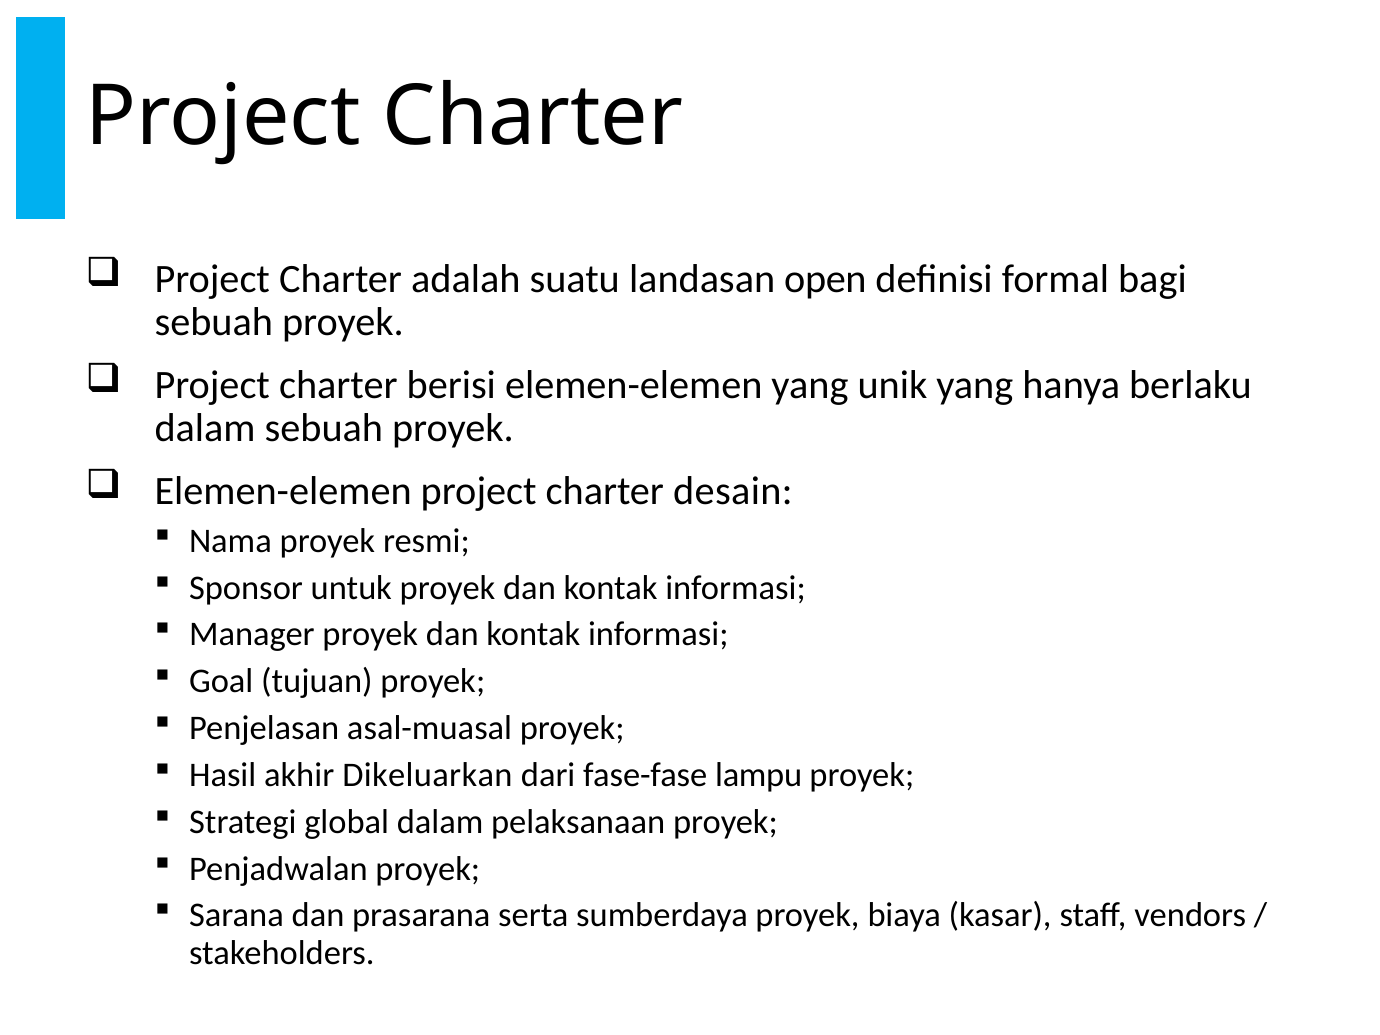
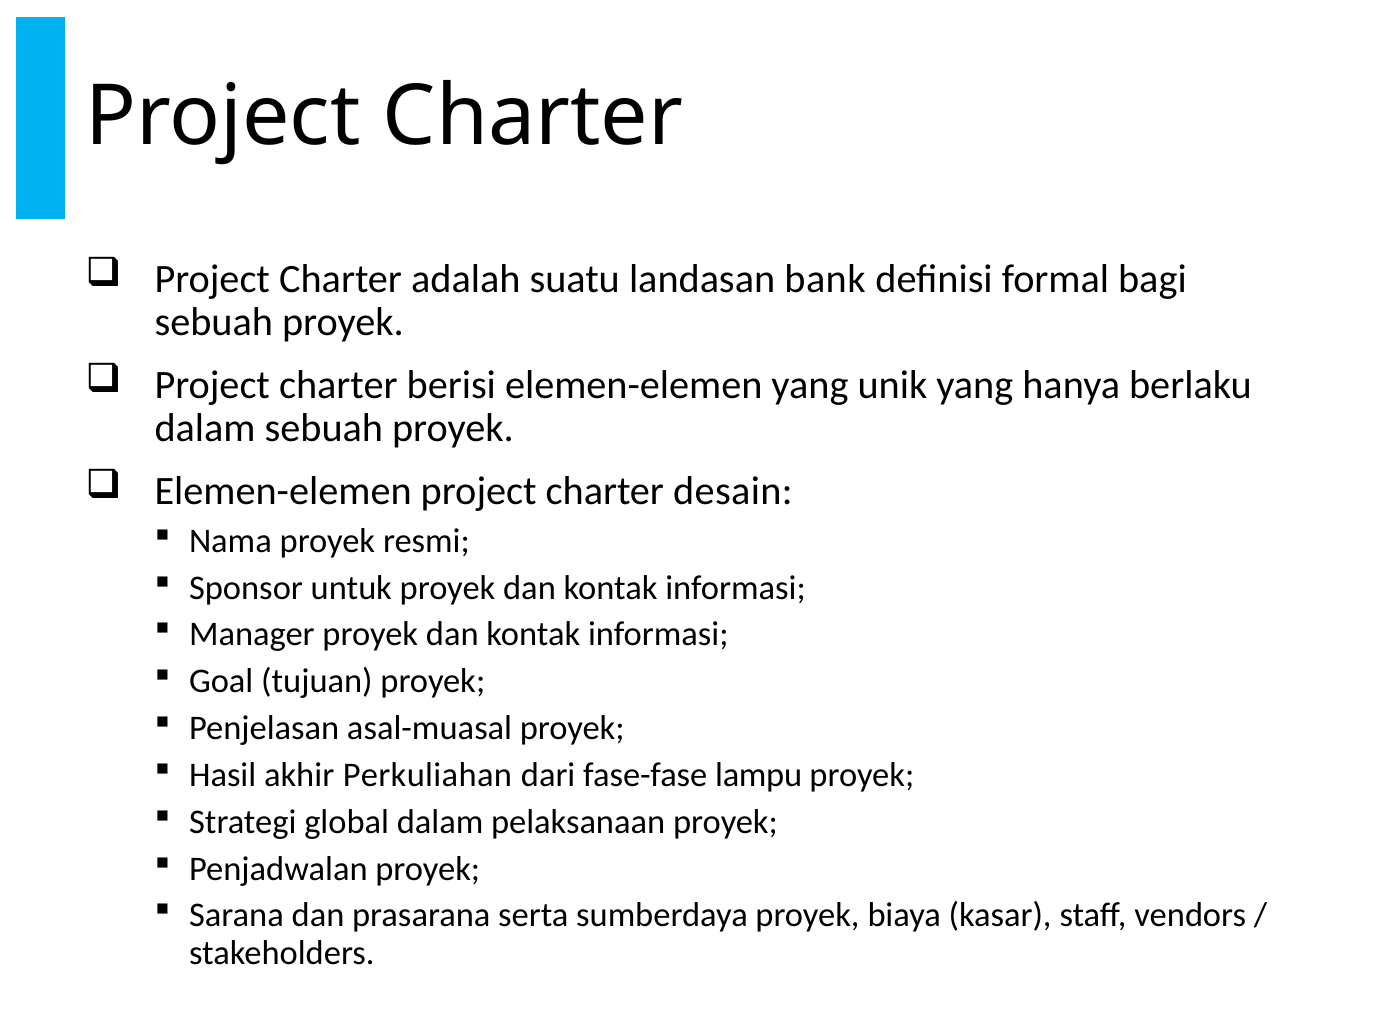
open: open -> bank
Dikeluarkan: Dikeluarkan -> Perkuliahan
